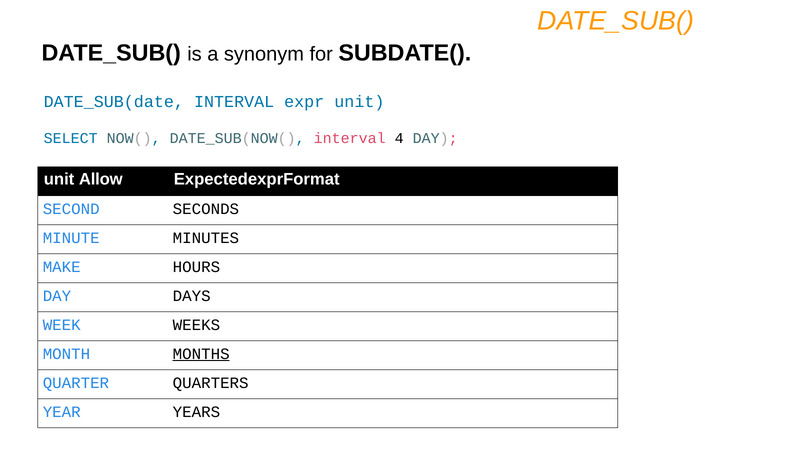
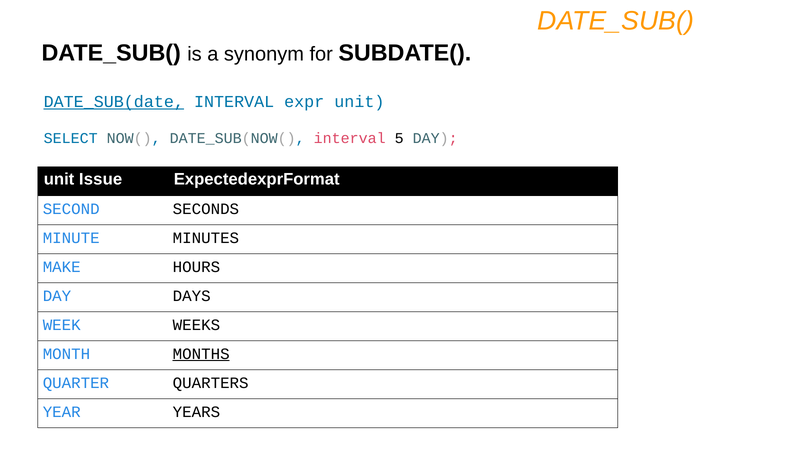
DATE_SUB(date underline: none -> present
4: 4 -> 5
Allow: Allow -> Issue
